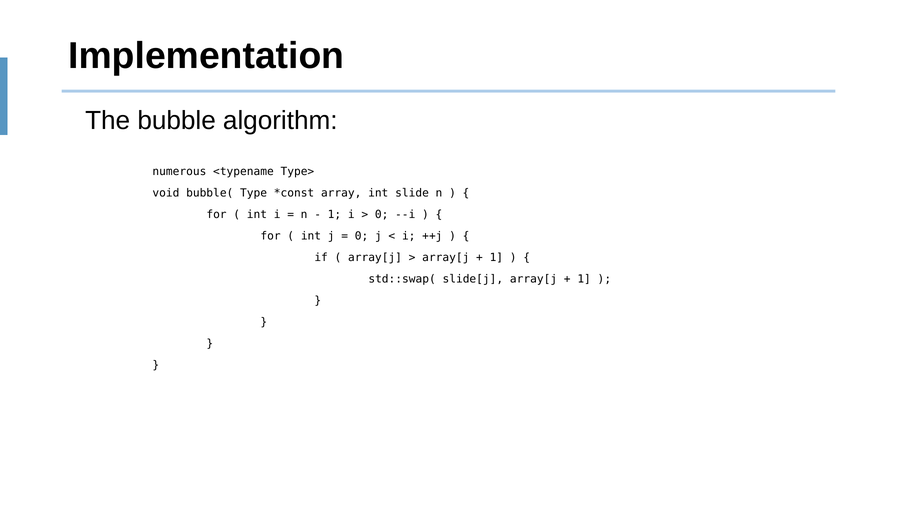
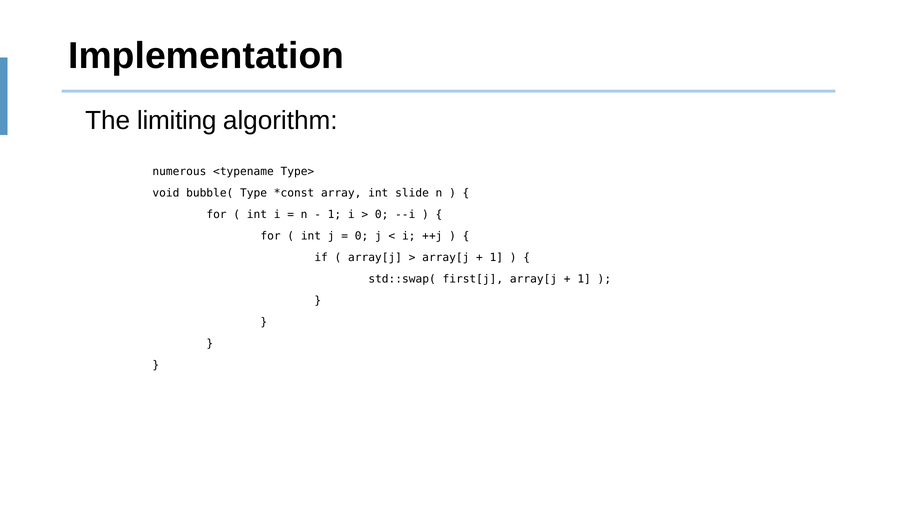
bubble: bubble -> limiting
slide[j: slide[j -> first[j
